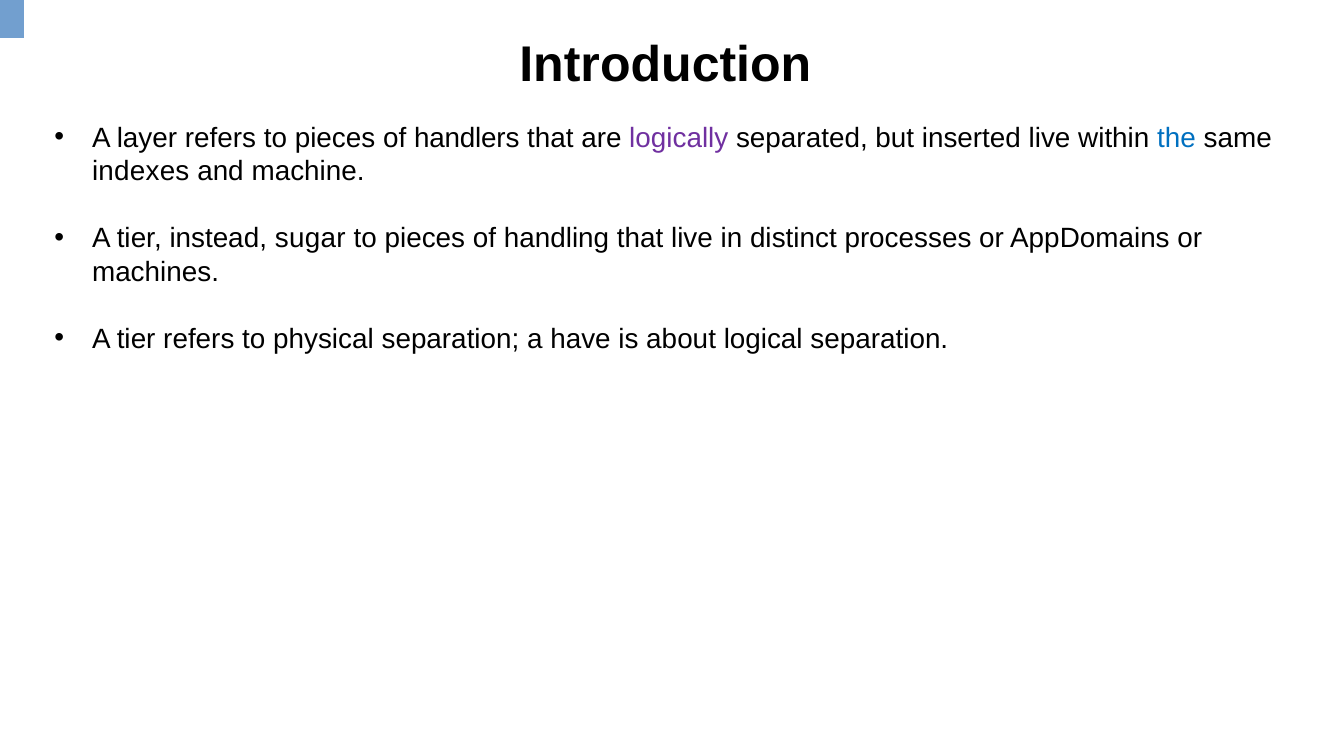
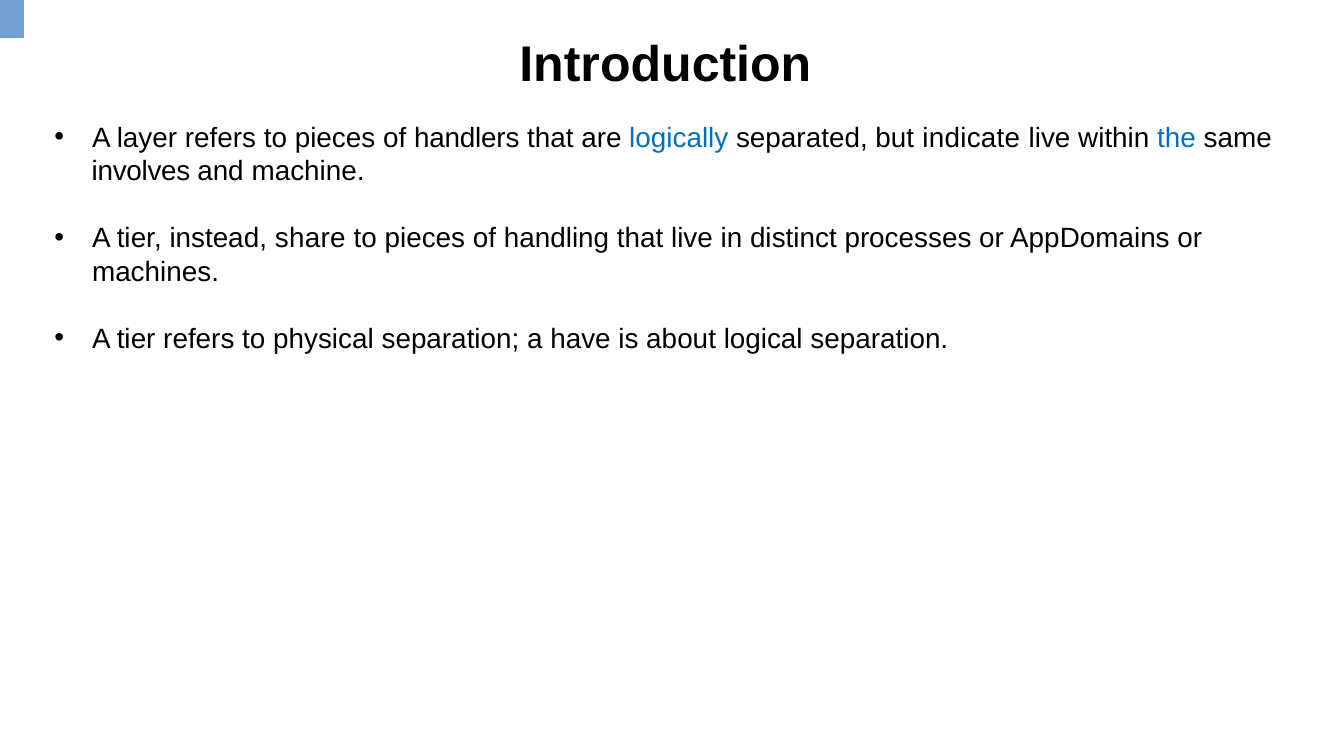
logically colour: purple -> blue
inserted: inserted -> indicate
indexes: indexes -> involves
sugar: sugar -> share
